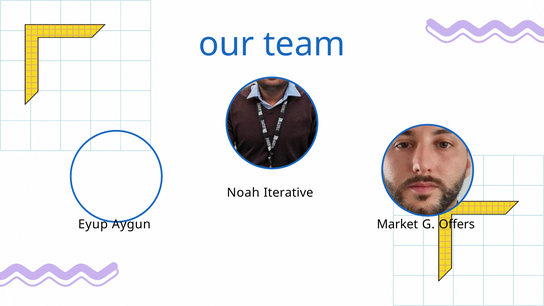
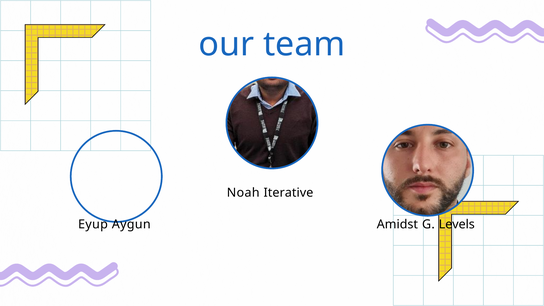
Market: Market -> Amidst
Offers: Offers -> Levels
